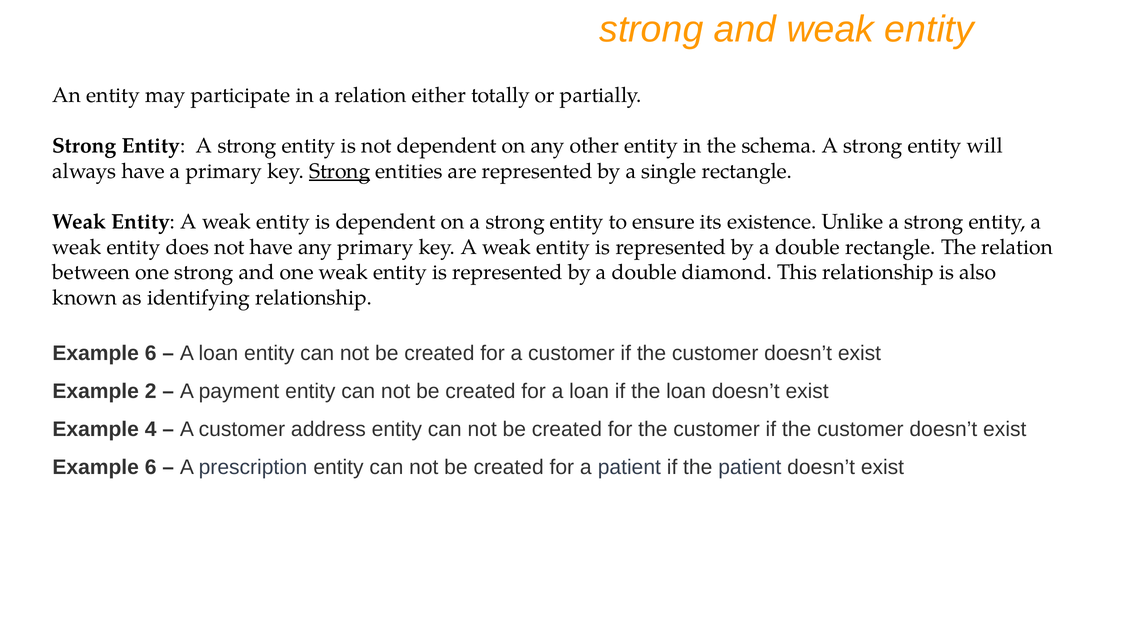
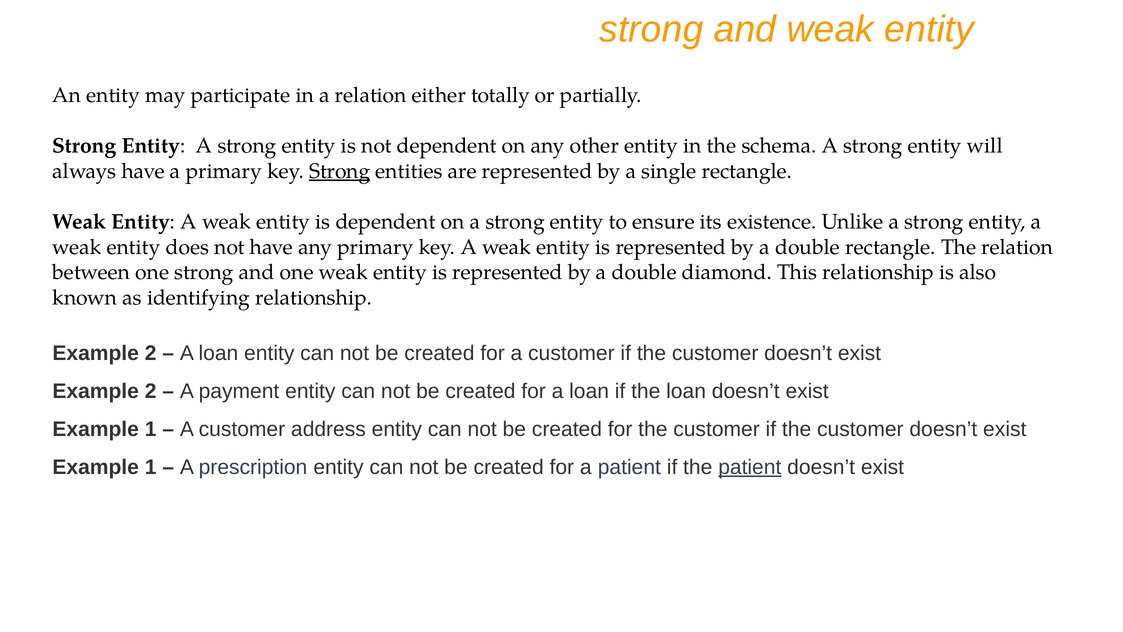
6 at (151, 353): 6 -> 2
4 at (151, 429): 4 -> 1
6 at (151, 467): 6 -> 1
patient at (750, 467) underline: none -> present
